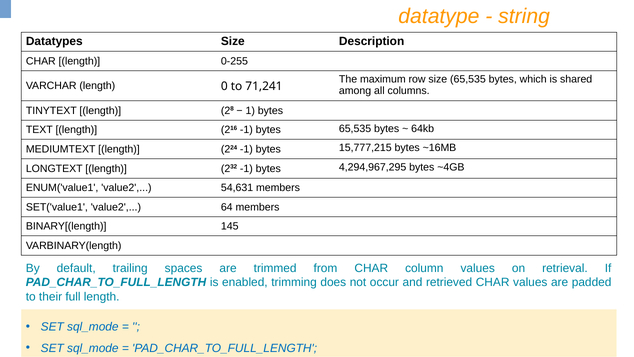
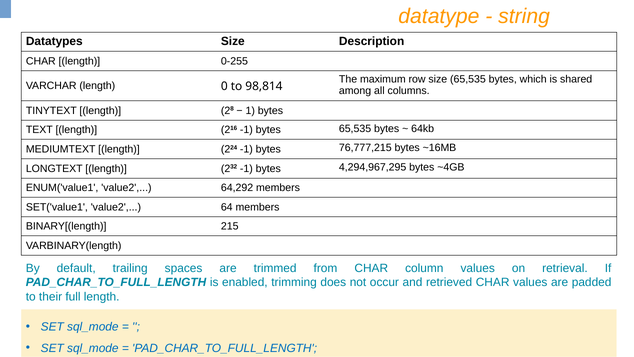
71,241: 71,241 -> 98,814
15,777,215: 15,777,215 -> 76,777,215
54,631: 54,631 -> 64,292
145: 145 -> 215
